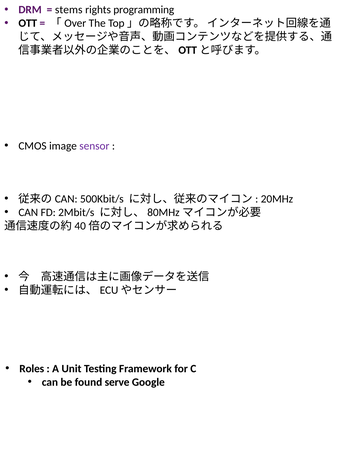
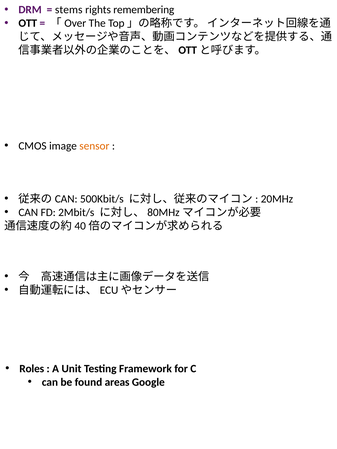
programming: programming -> remembering
sensor colour: purple -> orange
serve: serve -> areas
